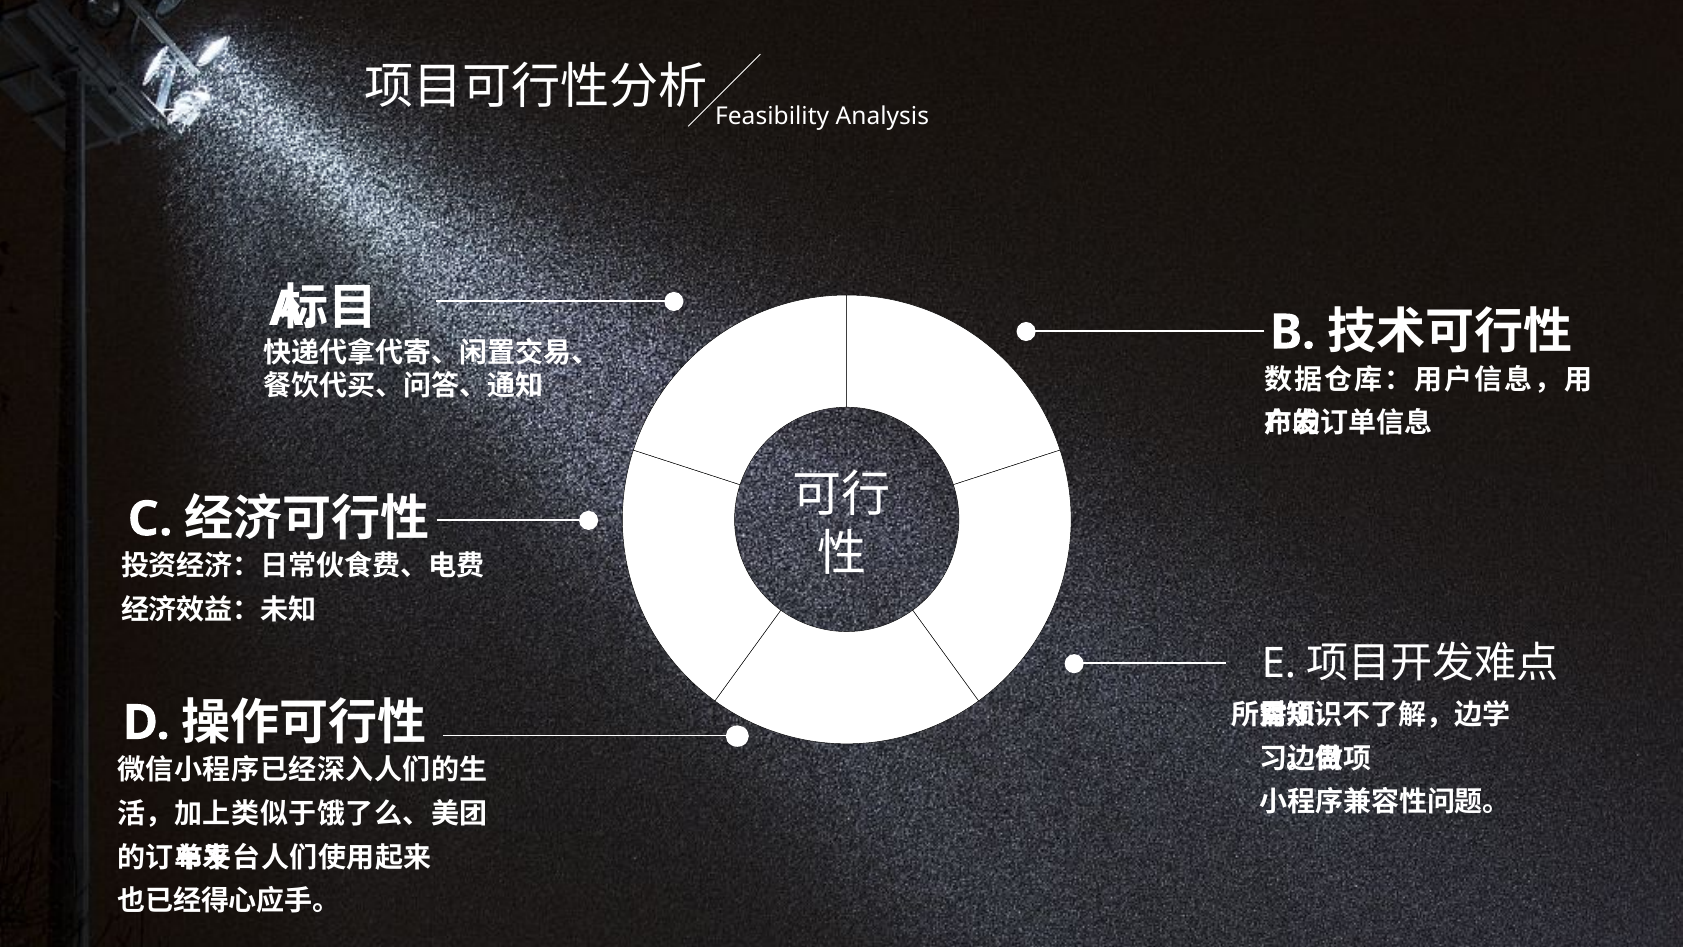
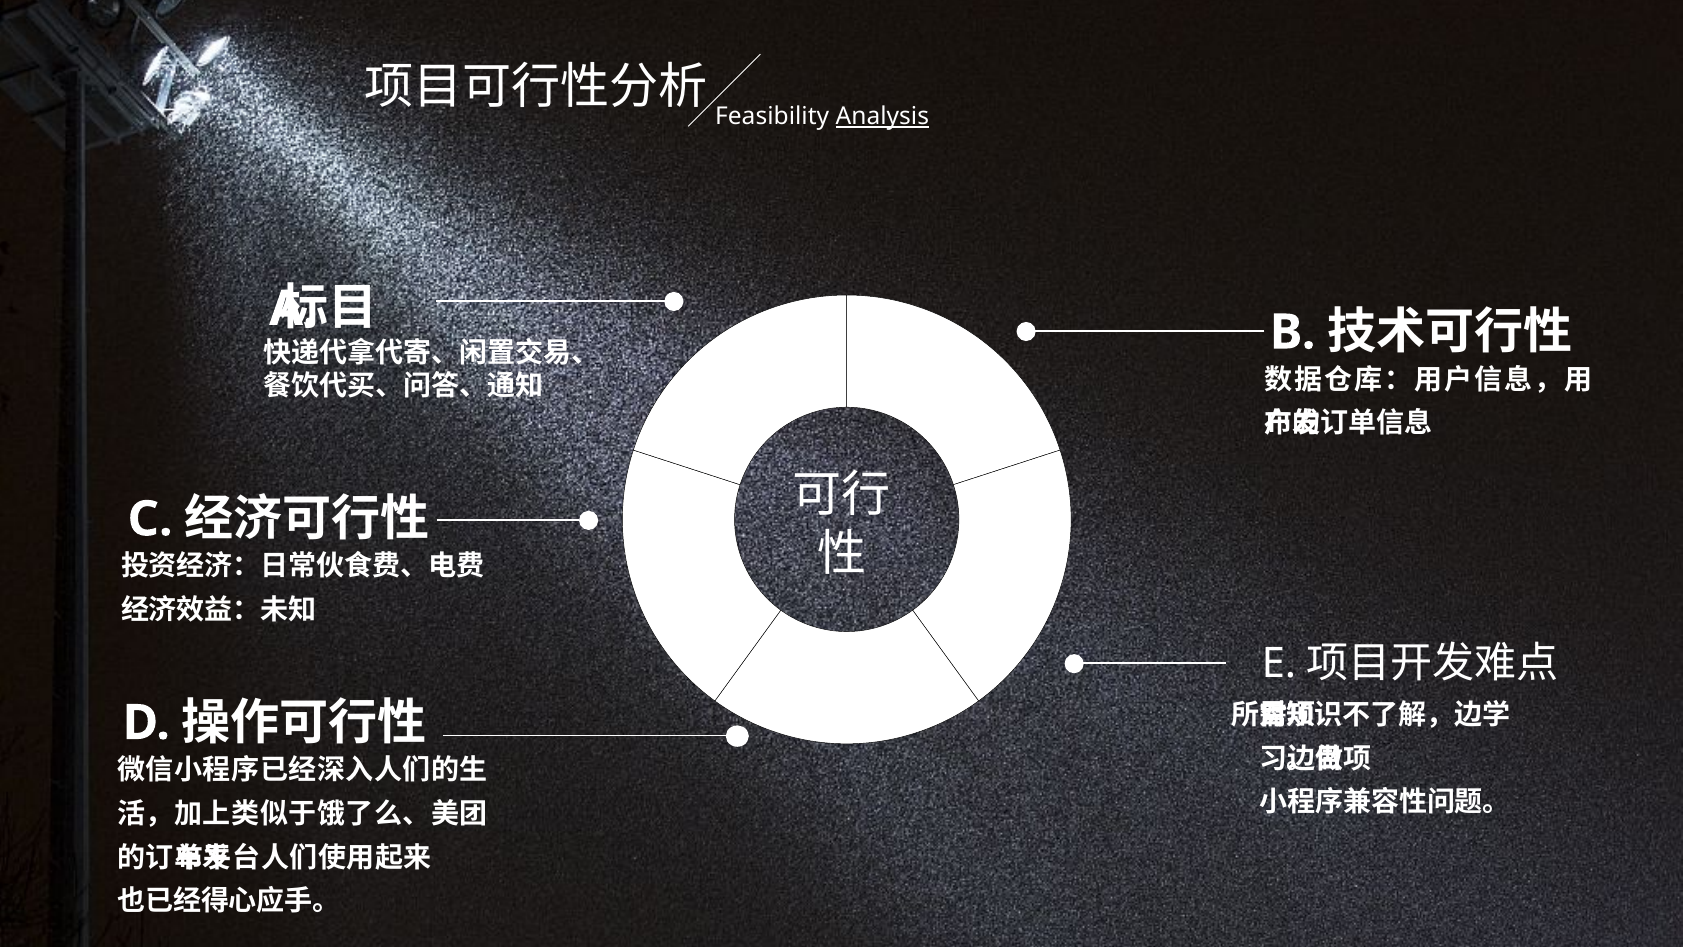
Analysis underline: none -> present
